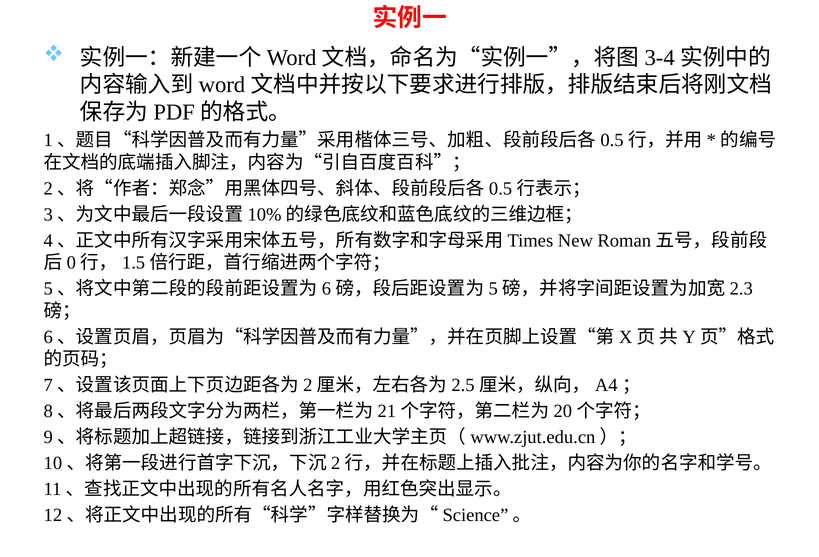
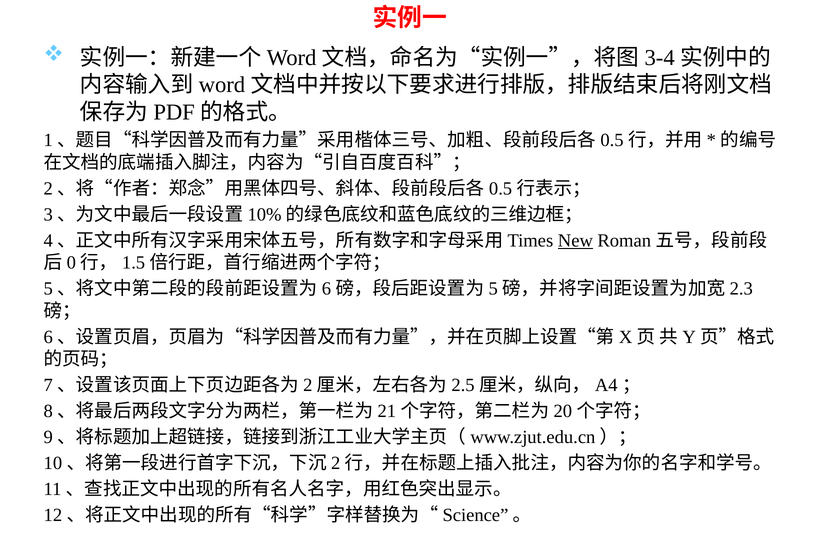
New underline: none -> present
